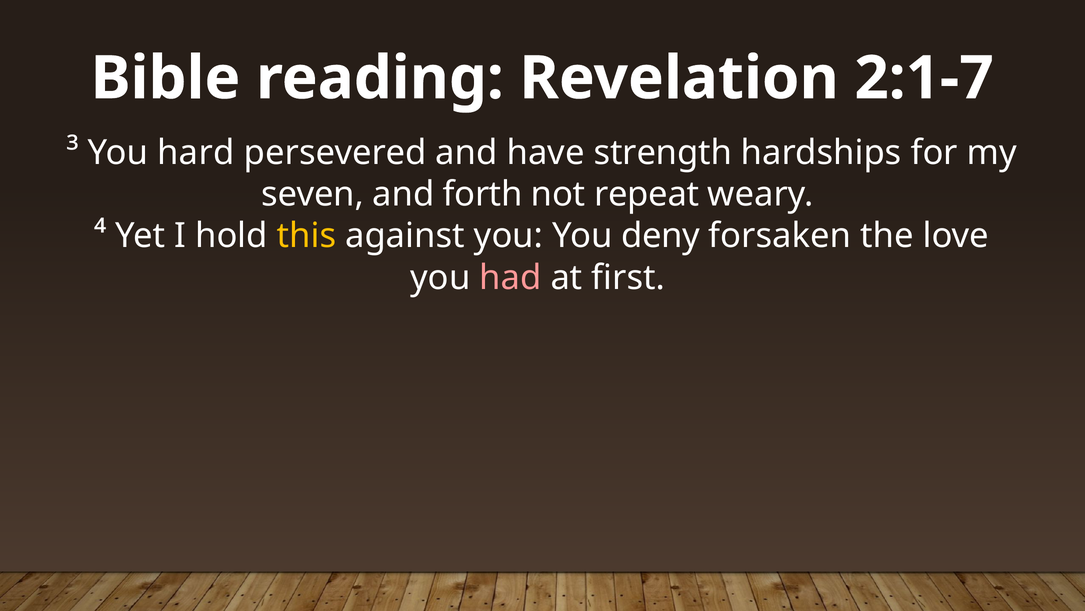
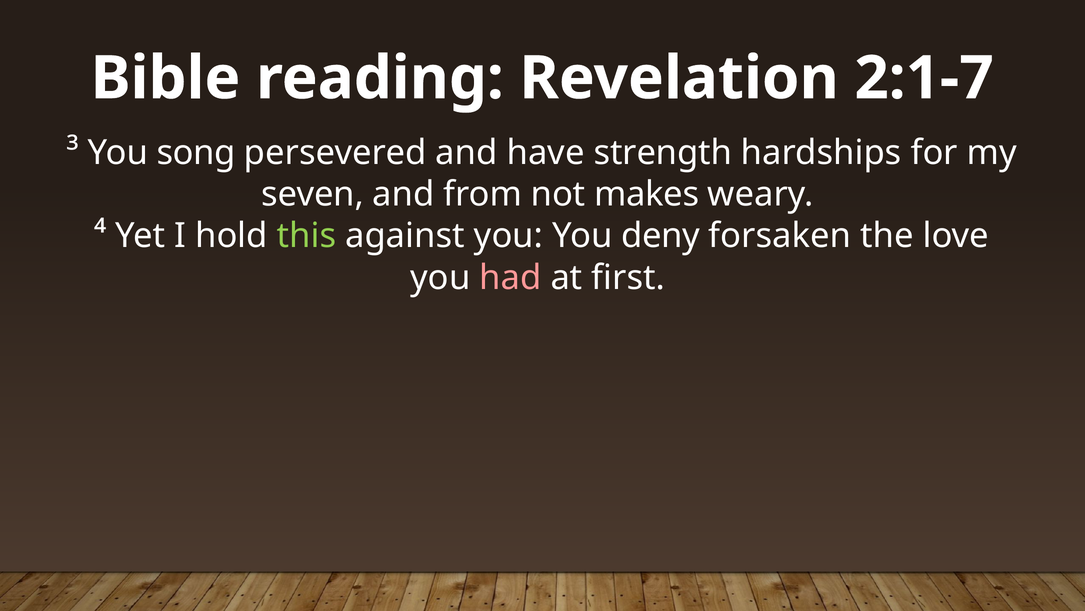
hard: hard -> song
forth: forth -> from
repeat: repeat -> makes
this colour: yellow -> light green
